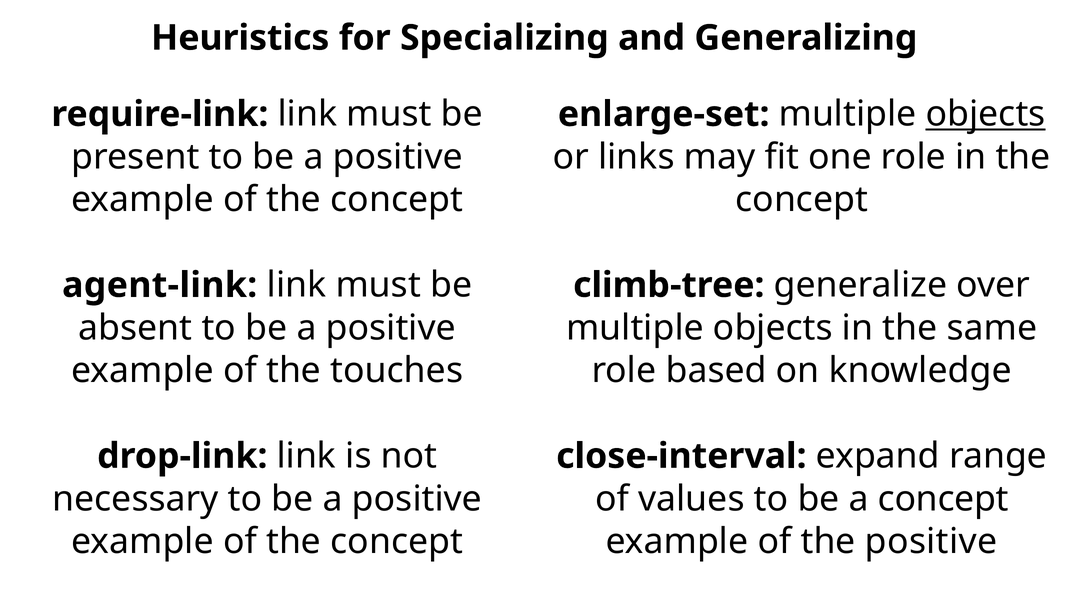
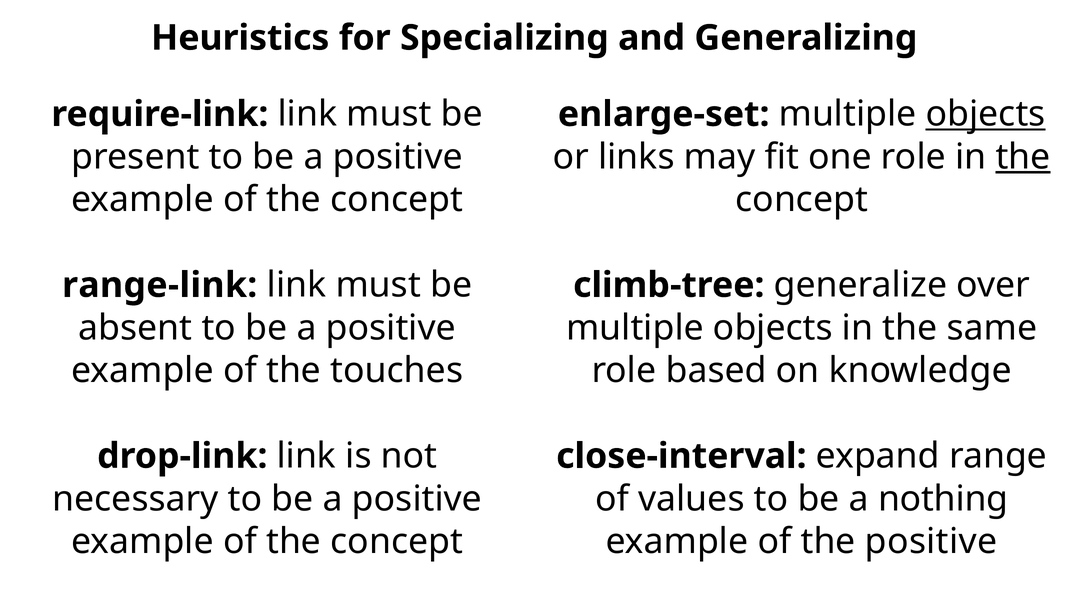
the at (1023, 157) underline: none -> present
agent-link: agent-link -> range-link
a concept: concept -> nothing
